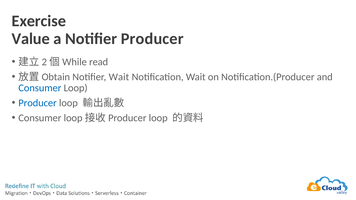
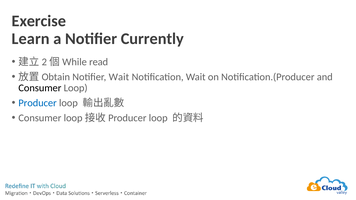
Value: Value -> Learn
Notifier Producer: Producer -> Currently
Consumer at (40, 88) colour: blue -> black
